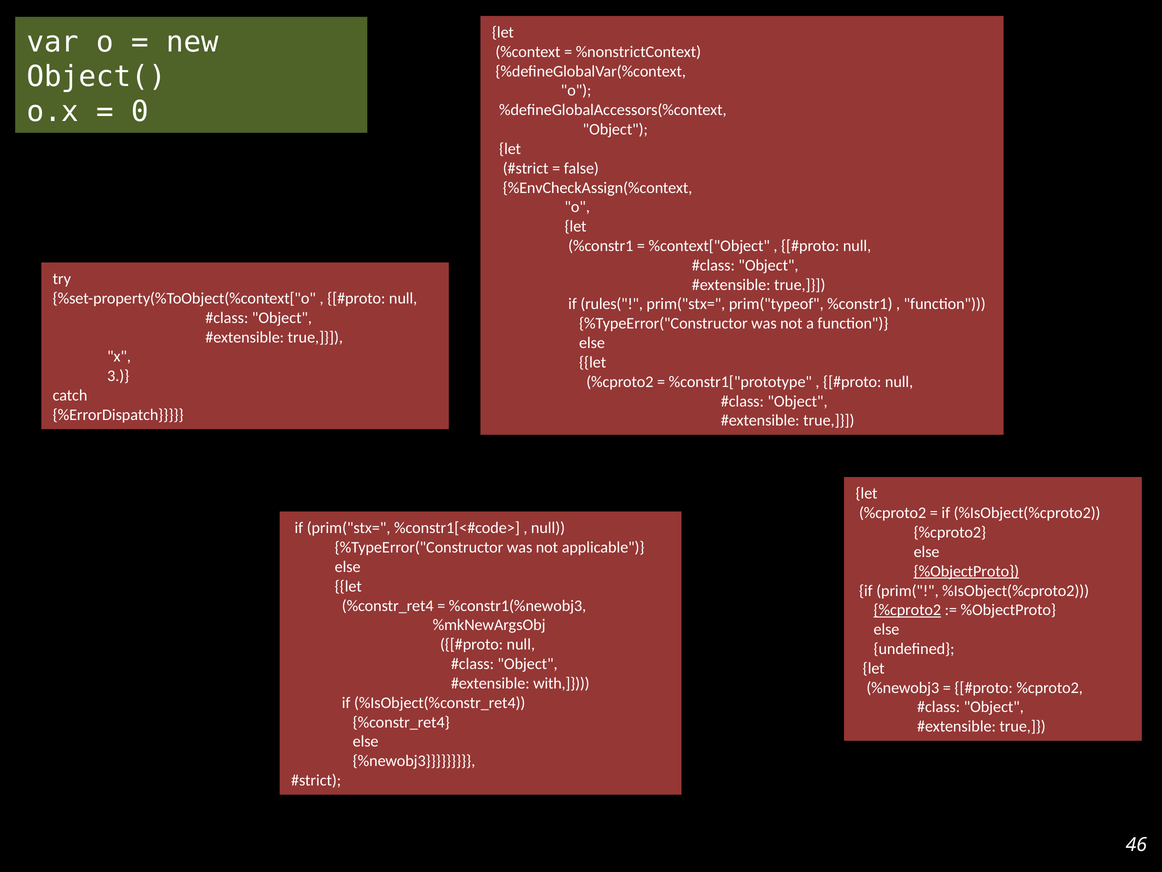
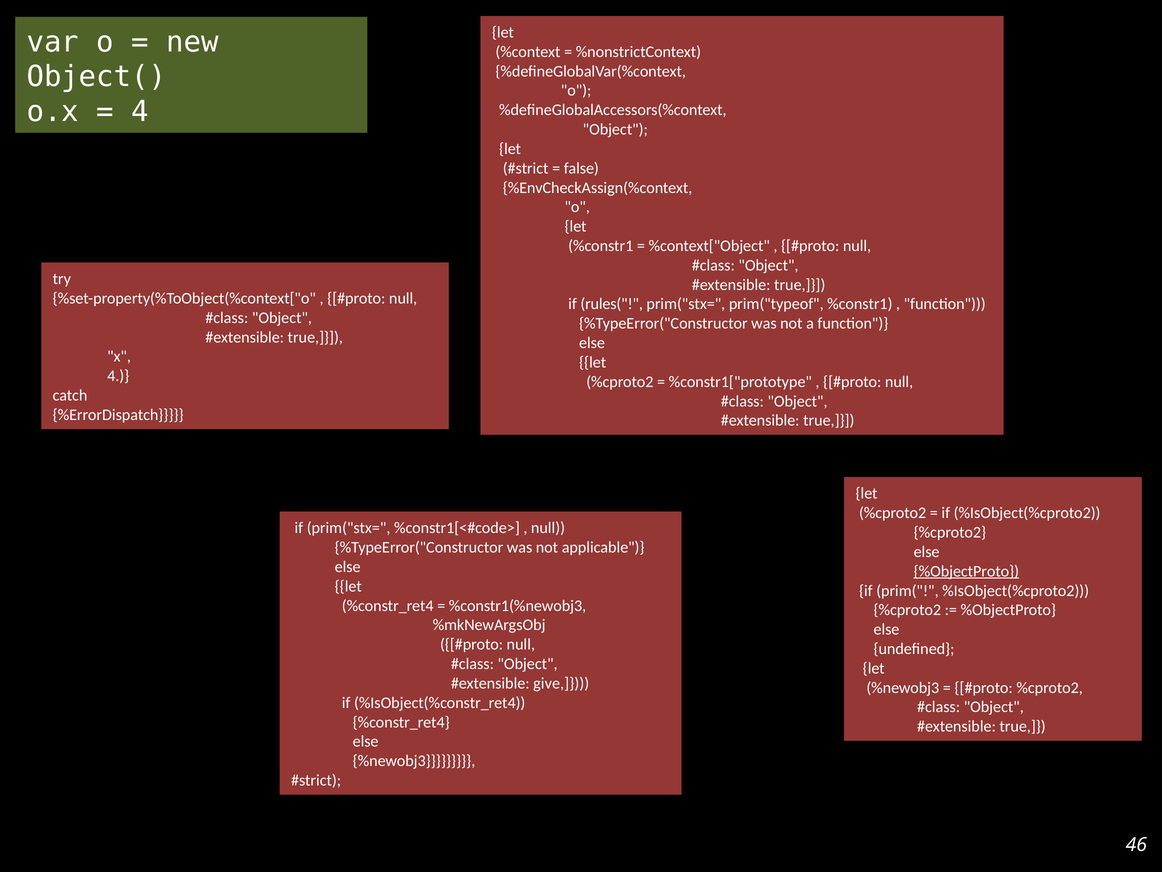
0 at (140, 112): 0 -> 4
3 at (118, 376): 3 -> 4
%cproto2 at (907, 610) underline: present -> none
with: with -> give
